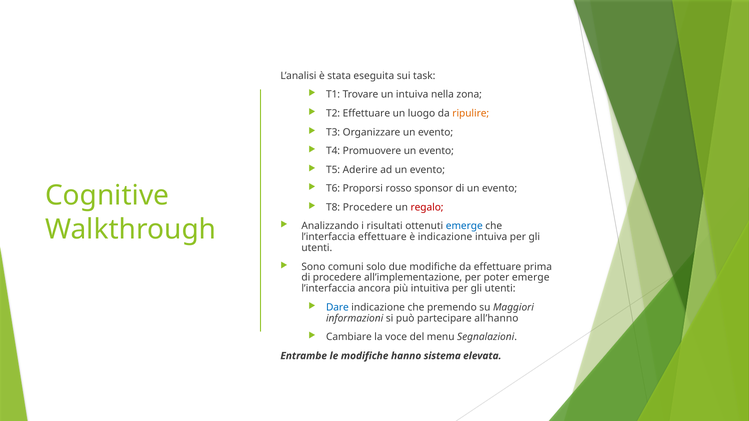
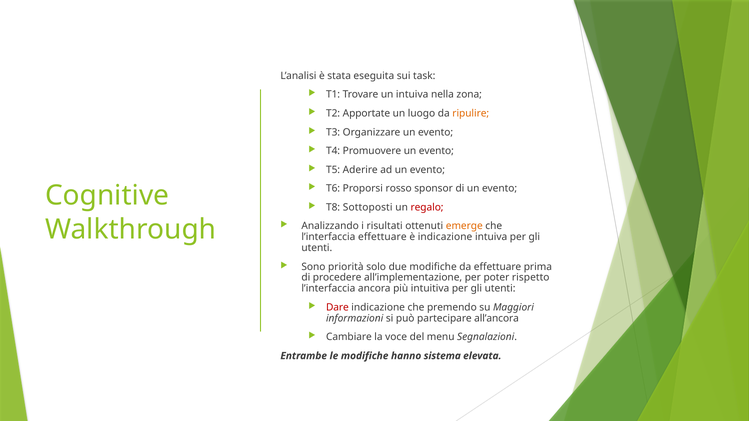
T2 Effettuare: Effettuare -> Apportate
T8 Procedere: Procedere -> Sottoposti
emerge at (464, 226) colour: blue -> orange
comuni: comuni -> priorità
poter emerge: emerge -> rispetto
Dare colour: blue -> red
all’hanno: all’hanno -> all’ancora
